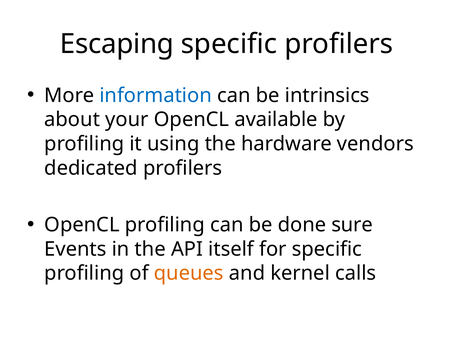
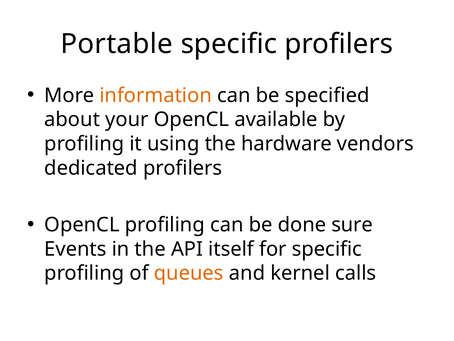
Escaping: Escaping -> Portable
information colour: blue -> orange
intrinsics: intrinsics -> specified
